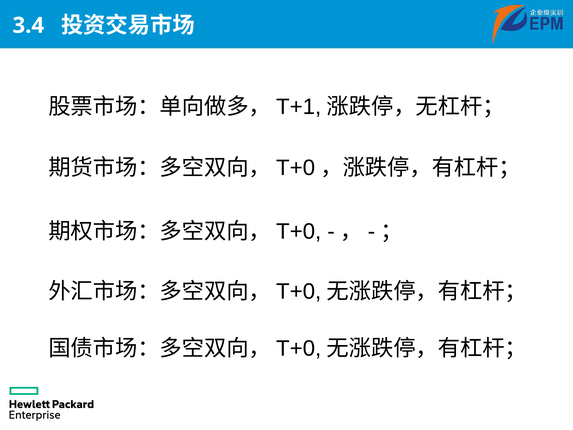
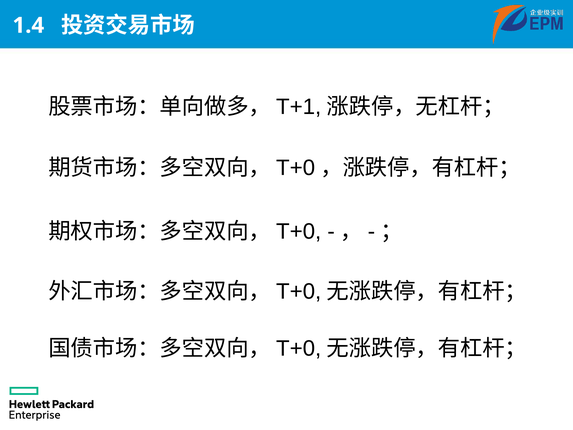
3.4: 3.4 -> 1.4
